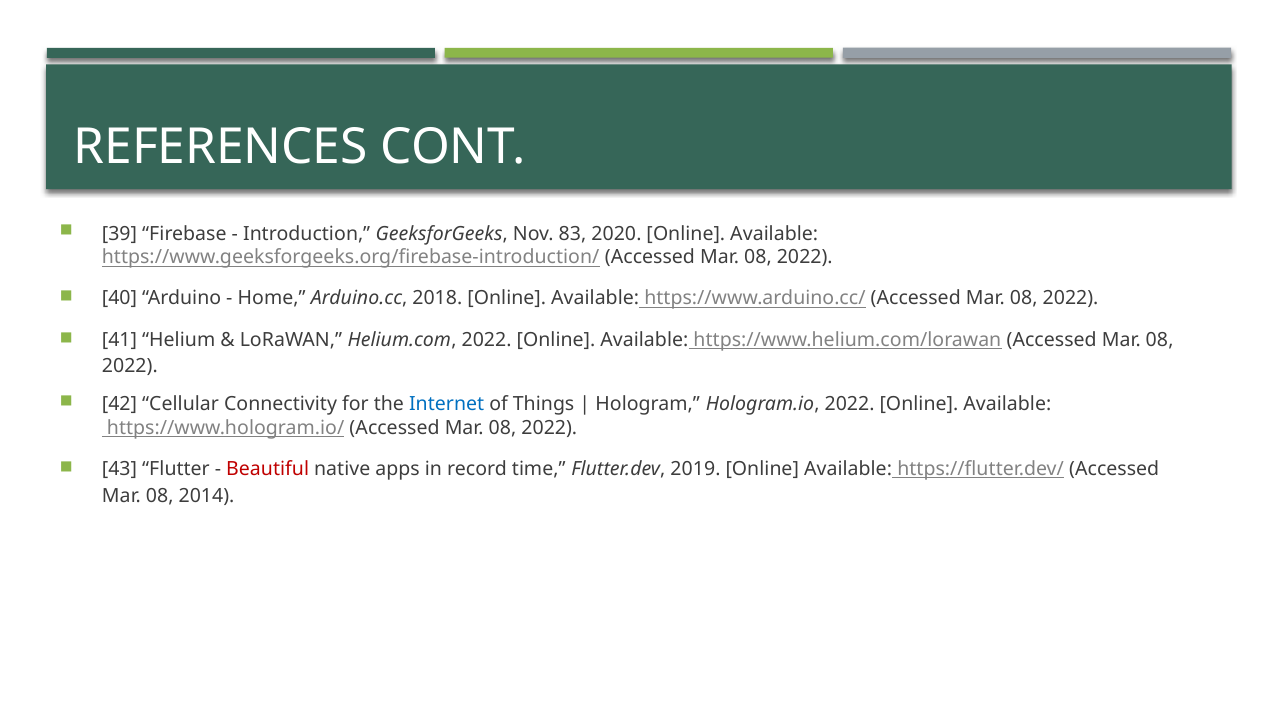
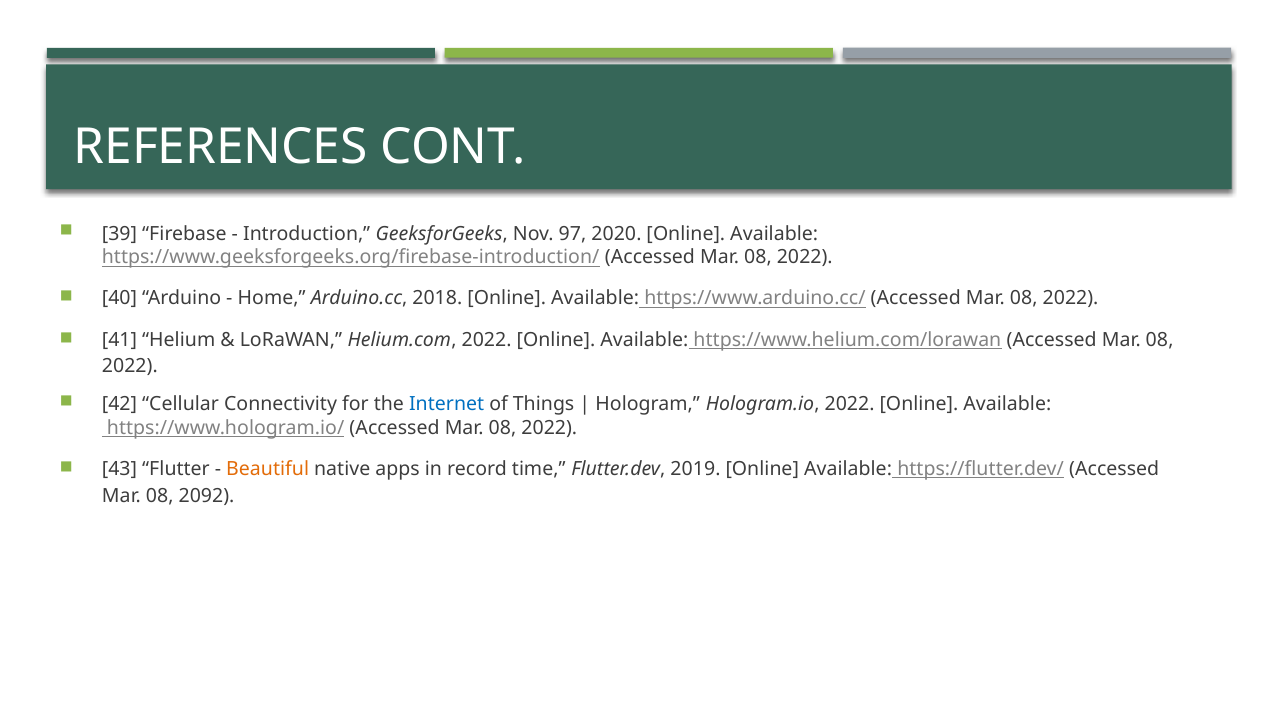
83: 83 -> 97
Beautiful colour: red -> orange
2014: 2014 -> 2092
